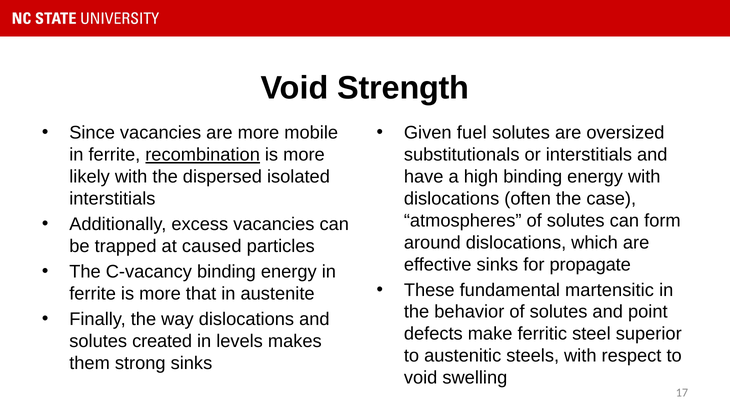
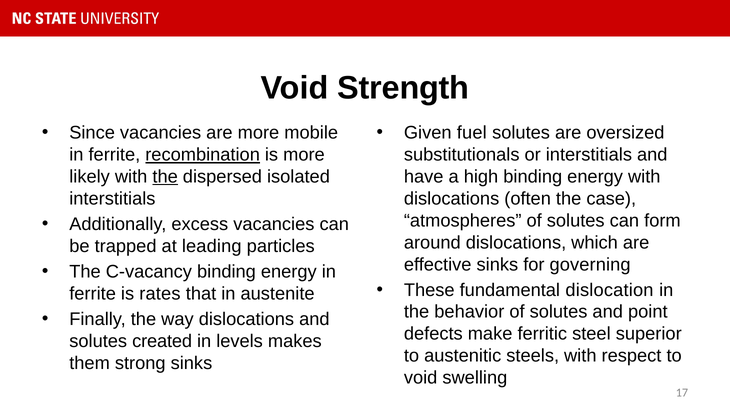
the at (165, 177) underline: none -> present
caused: caused -> leading
propagate: propagate -> governing
martensitic: martensitic -> dislocation
ferrite is more: more -> rates
